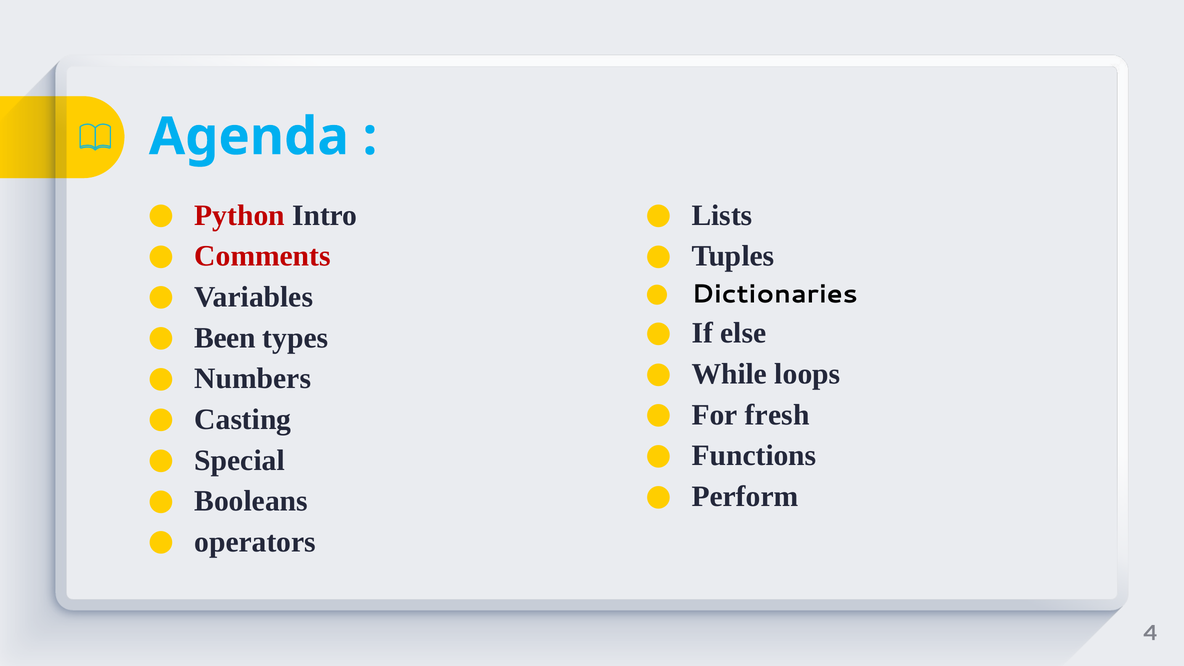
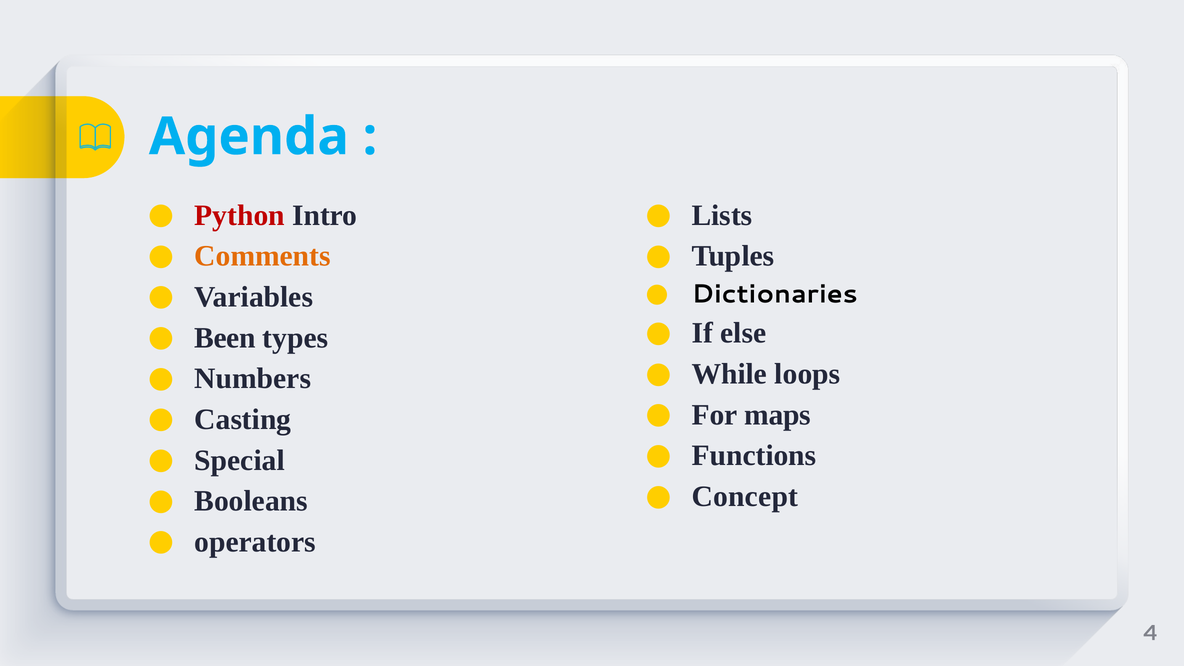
Comments colour: red -> orange
fresh: fresh -> maps
Perform: Perform -> Concept
